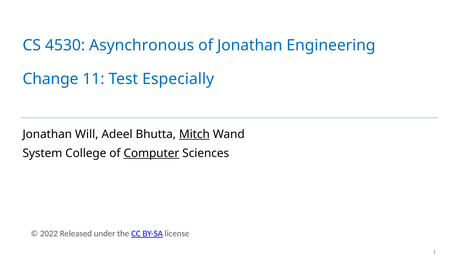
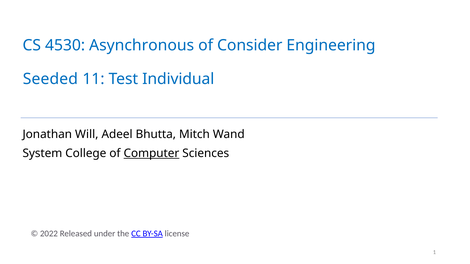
of Jonathan: Jonathan -> Consider
Change: Change -> Seeded
Especially: Especially -> Individual
Mitch underline: present -> none
